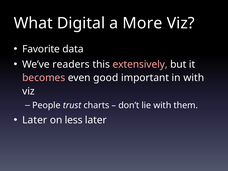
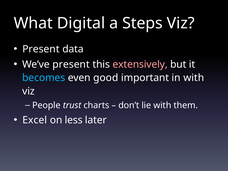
More: More -> Steps
Favorite at (41, 49): Favorite -> Present
We’ve readers: readers -> present
becomes colour: pink -> light blue
Later at (35, 120): Later -> Excel
